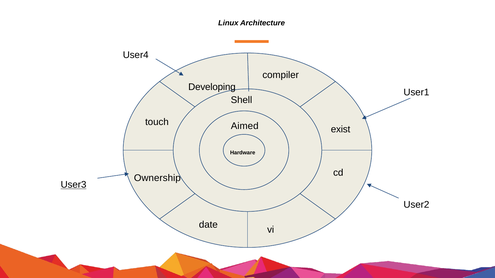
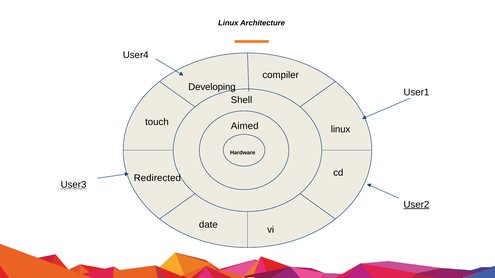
exist at (341, 130): exist -> linux
Ownership: Ownership -> Redirected
User2 underline: none -> present
